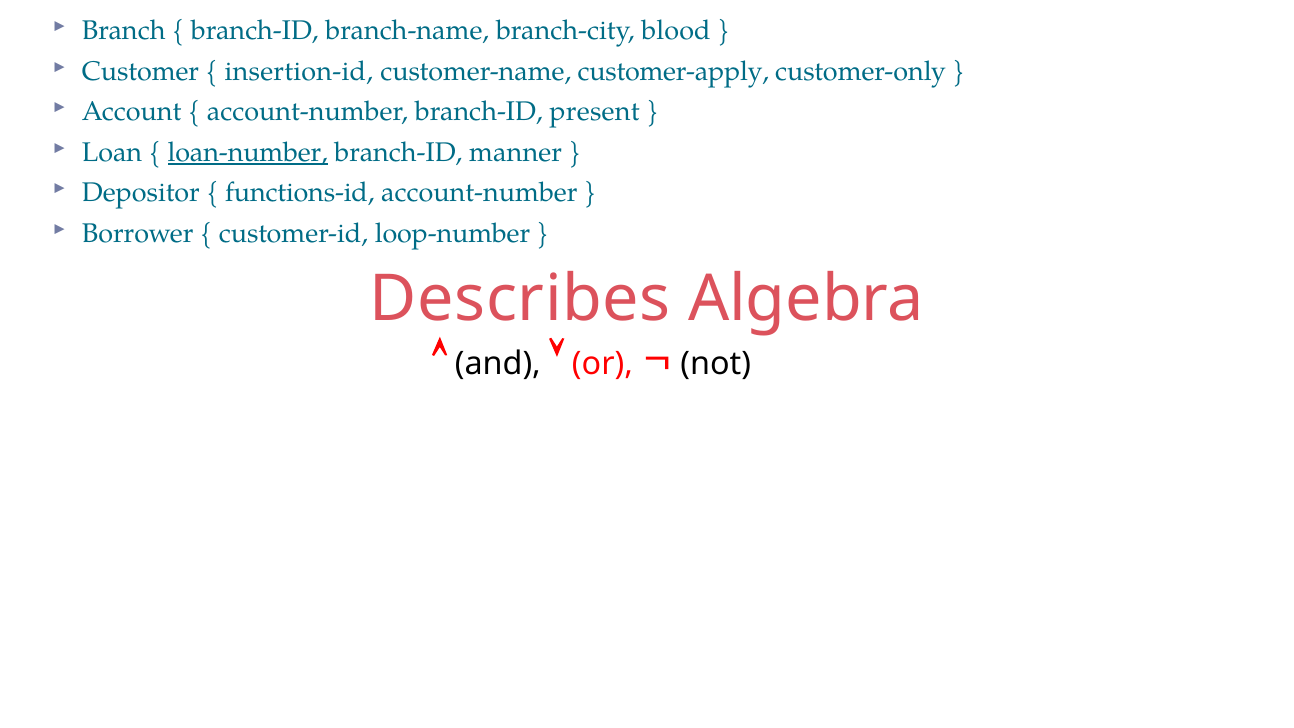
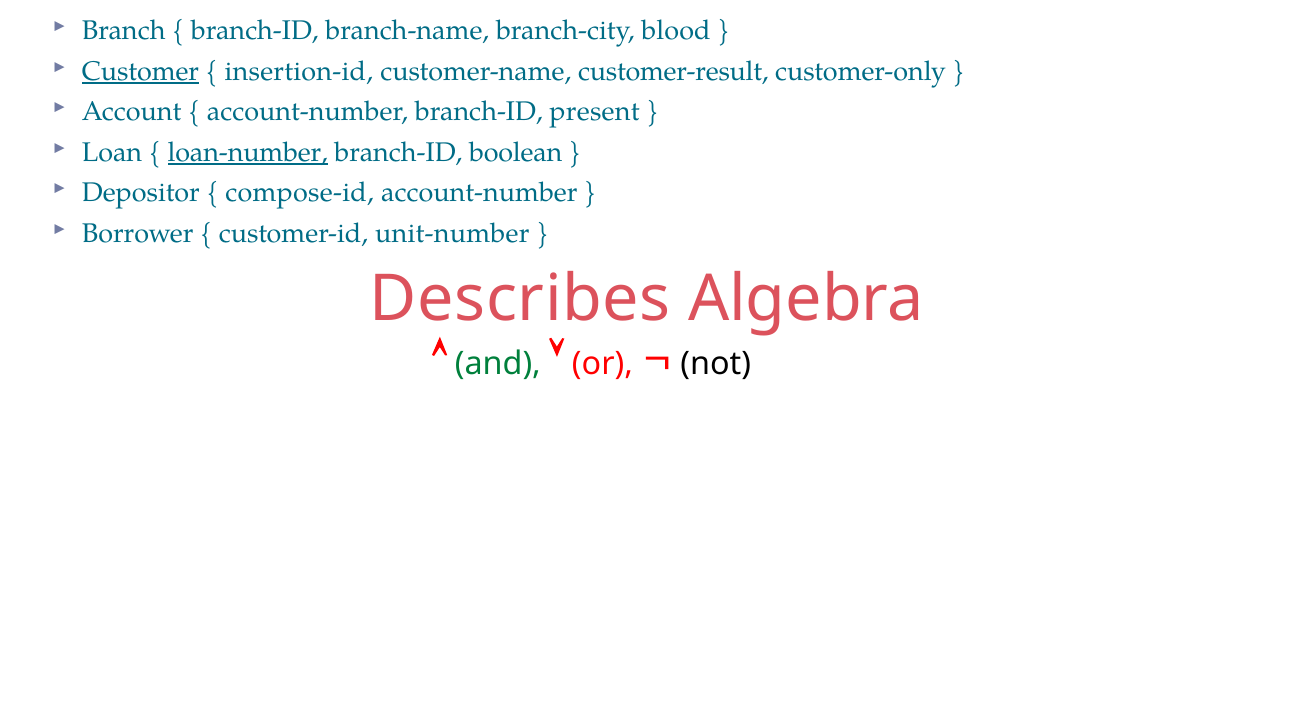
Customer underline: none -> present
customer-apply: customer-apply -> customer-result
manner: manner -> boolean
functions-id: functions-id -> compose-id
loop-number: loop-number -> unit-number
and colour: black -> green
